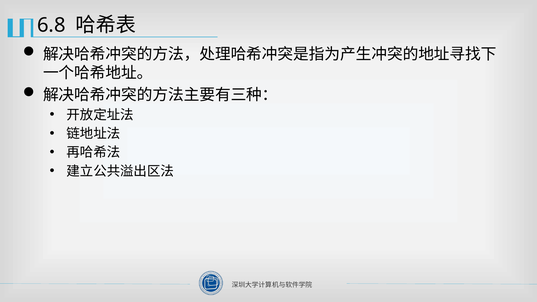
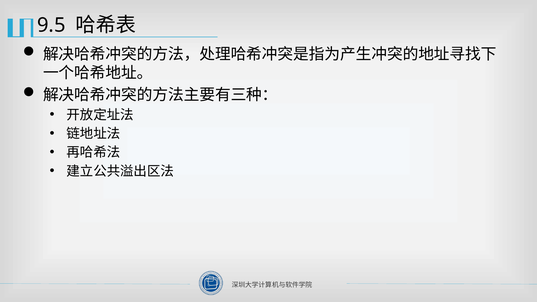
6.8: 6.8 -> 9.5
